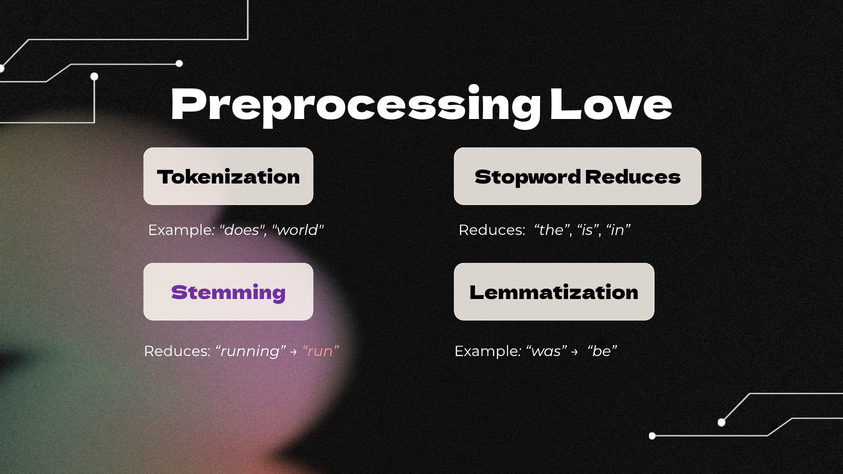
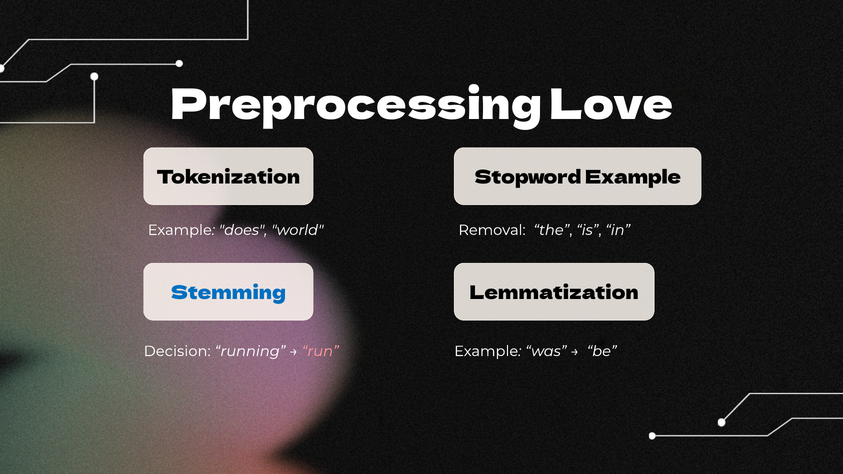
Stopword Reduces: Reduces -> Example
world Reduces: Reduces -> Removal
Stemming colour: purple -> blue
Reduces at (177, 351): Reduces -> Decision
